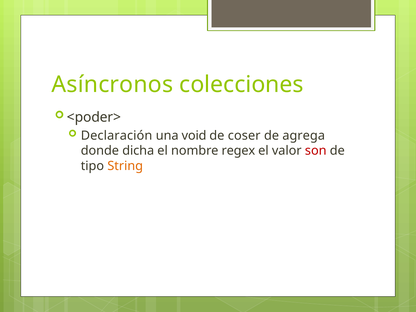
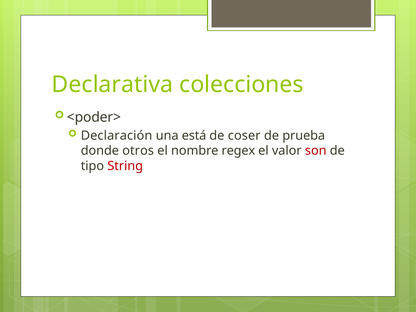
Asíncronos: Asíncronos -> Declarativa
void: void -> está
agrega: agrega -> prueba
dicha: dicha -> otros
String colour: orange -> red
